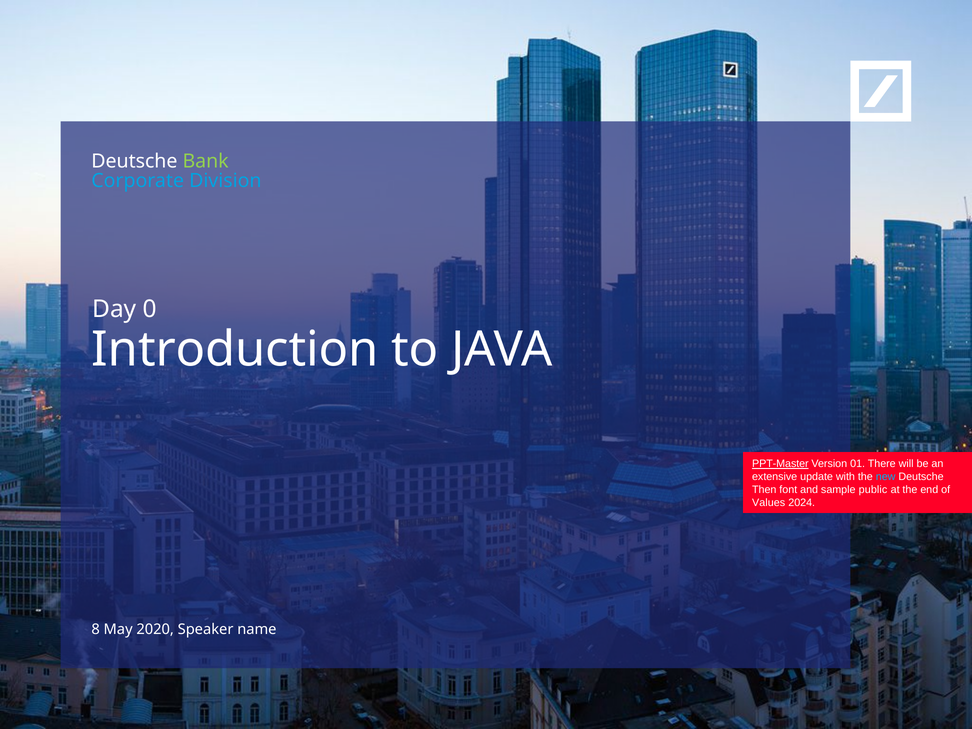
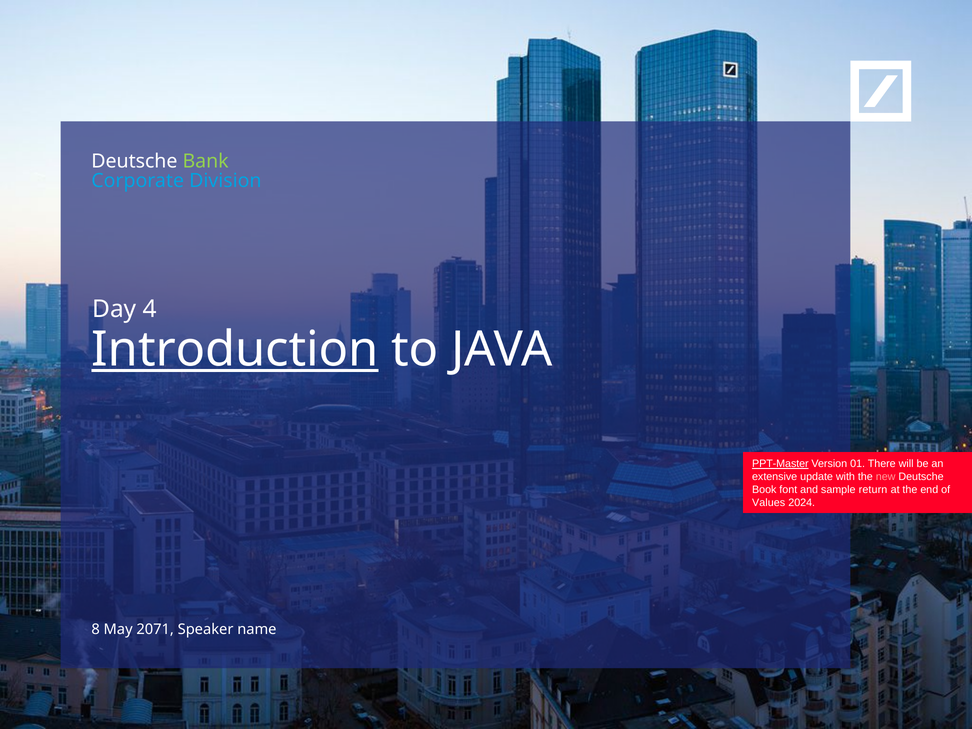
0: 0 -> 4
Introduction underline: none -> present
new colour: light blue -> pink
Then: Then -> Book
public: public -> return
2020: 2020 -> 2071
